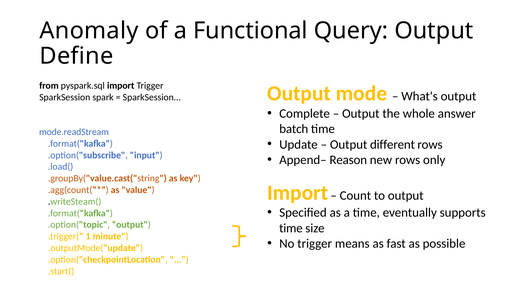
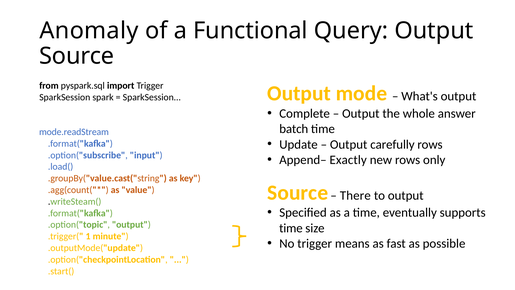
Define at (77, 56): Define -> Source
different: different -> carefully
Reason: Reason -> Exactly
Import at (298, 193): Import -> Source
Count: Count -> There
